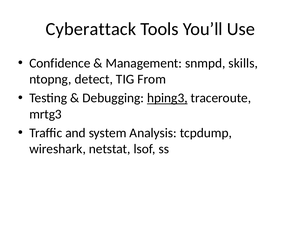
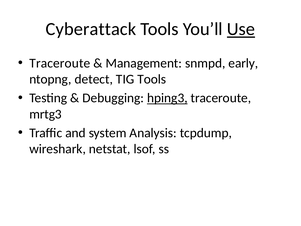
Use underline: none -> present
Confidence at (60, 63): Confidence -> Traceroute
skills: skills -> early
TIG From: From -> Tools
